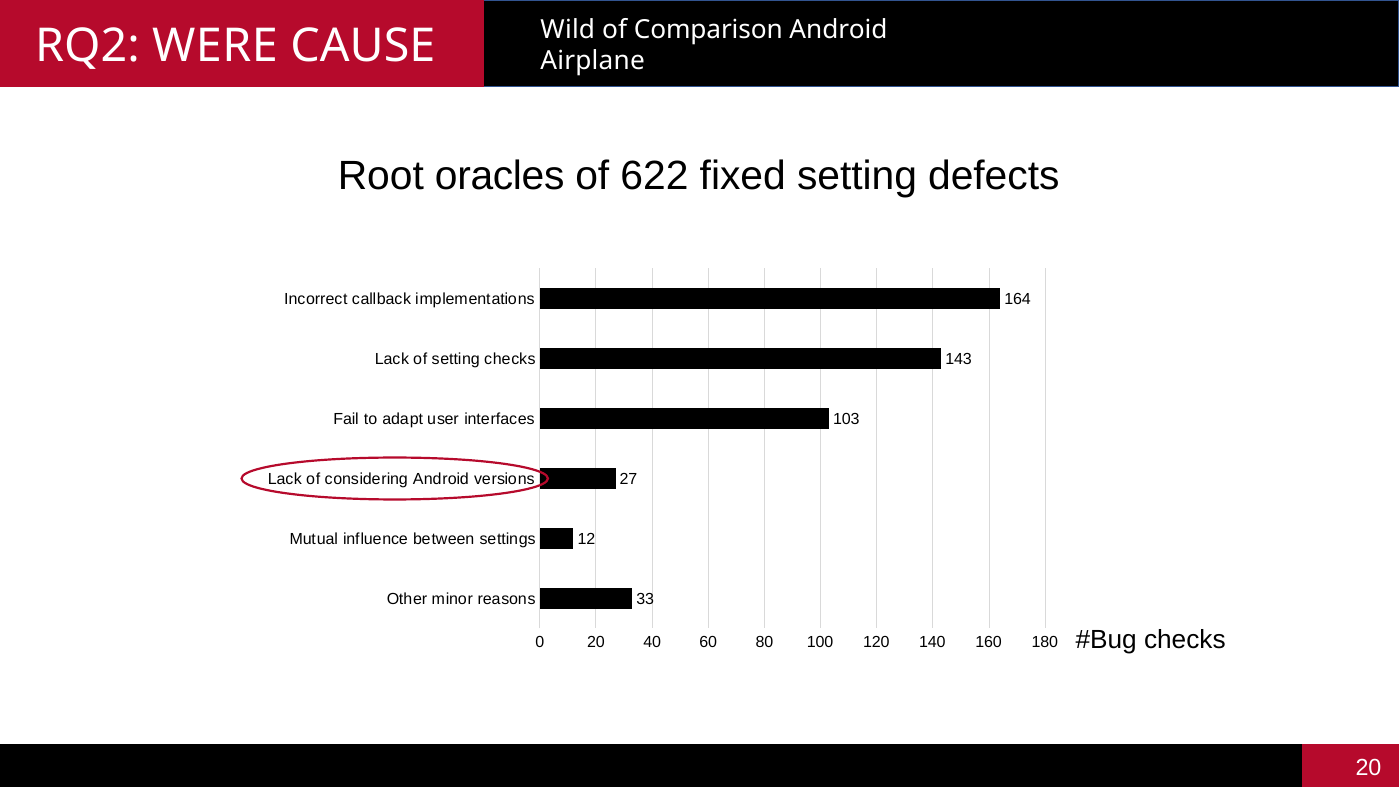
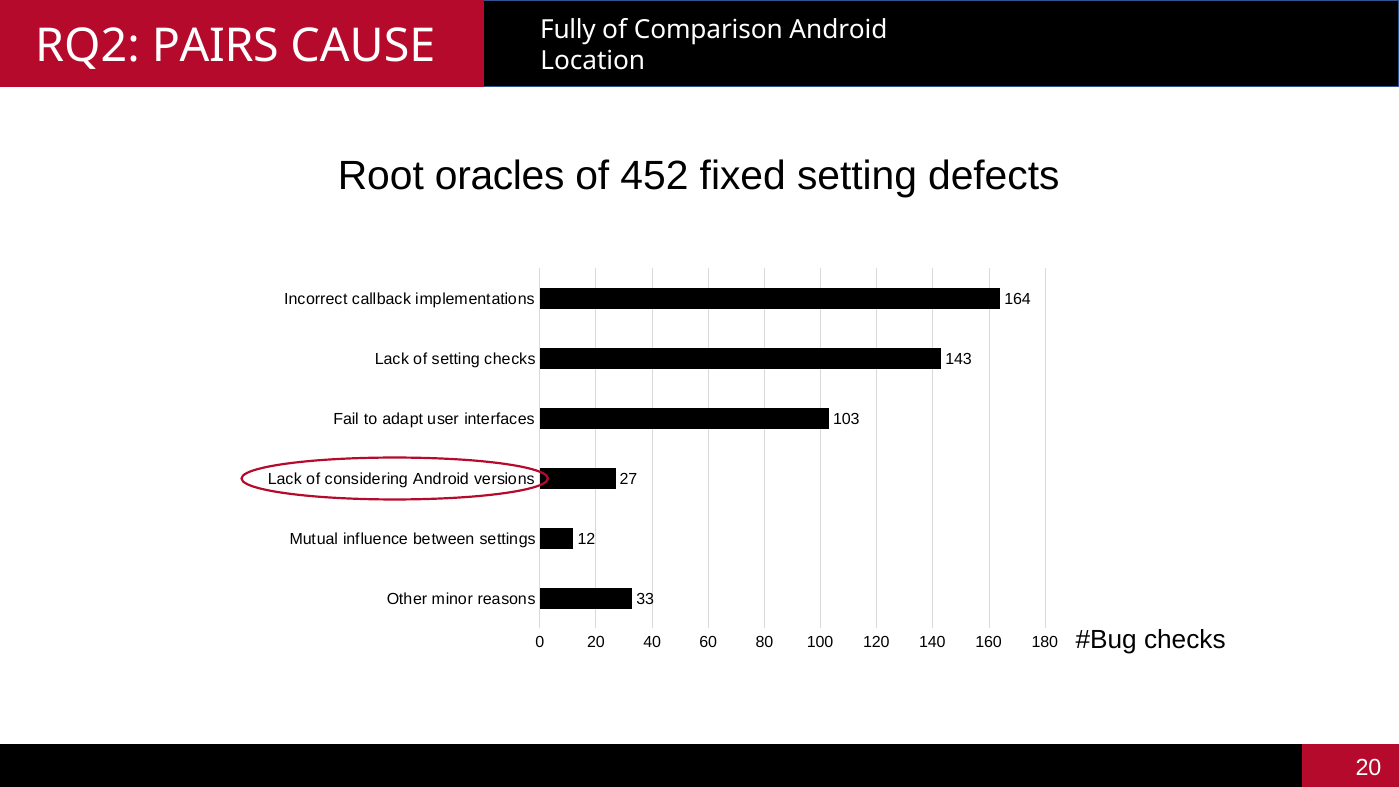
WERE: WERE -> PAIRS
Wild: Wild -> Fully
Airplane: Airplane -> Location
622: 622 -> 452
